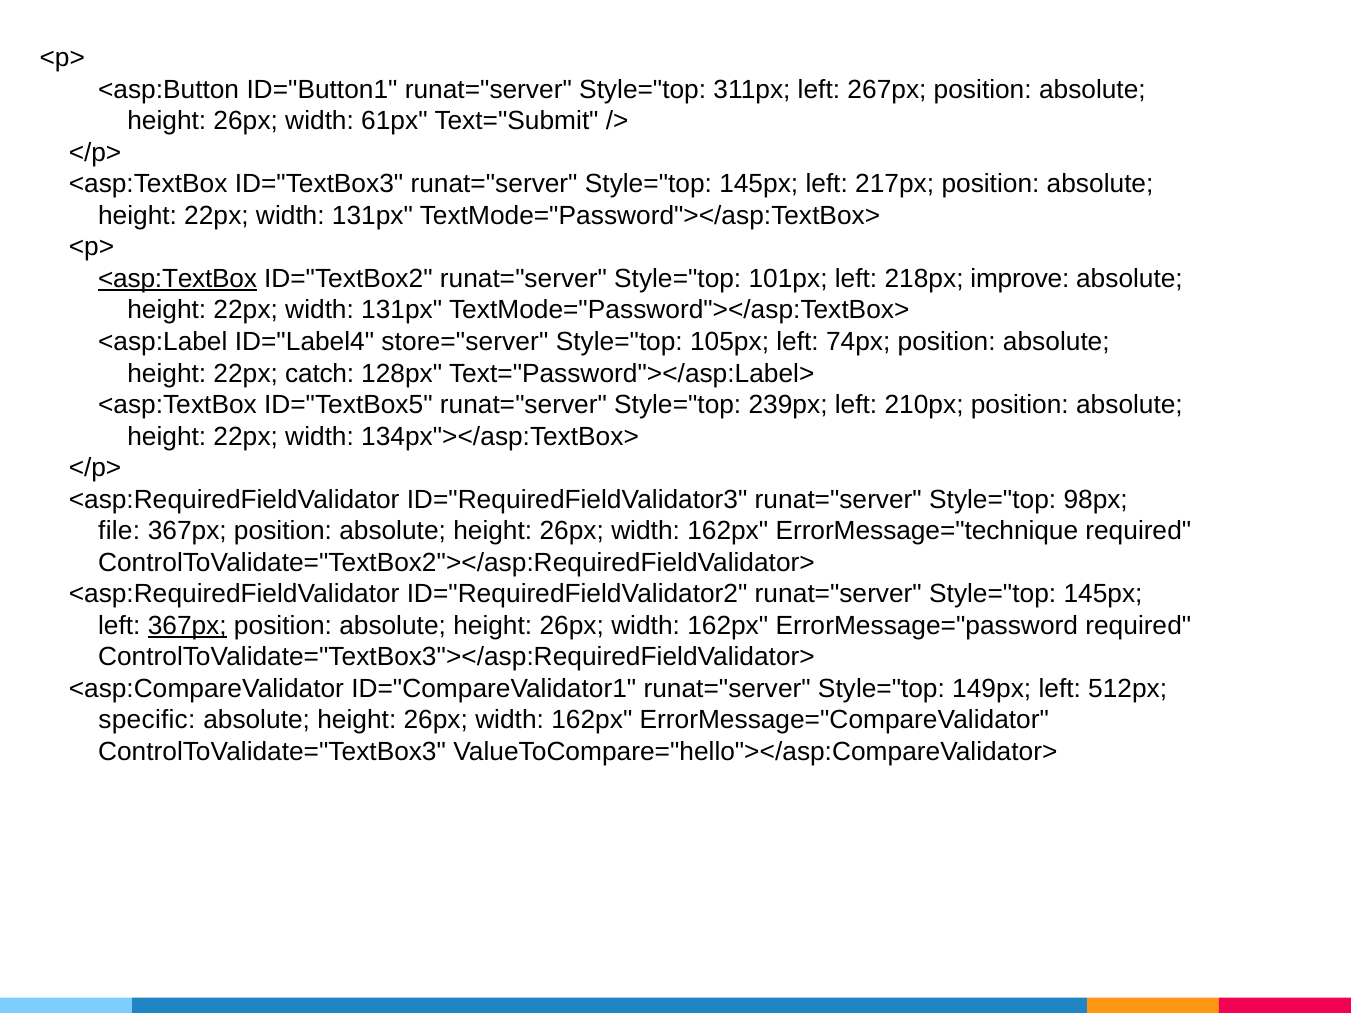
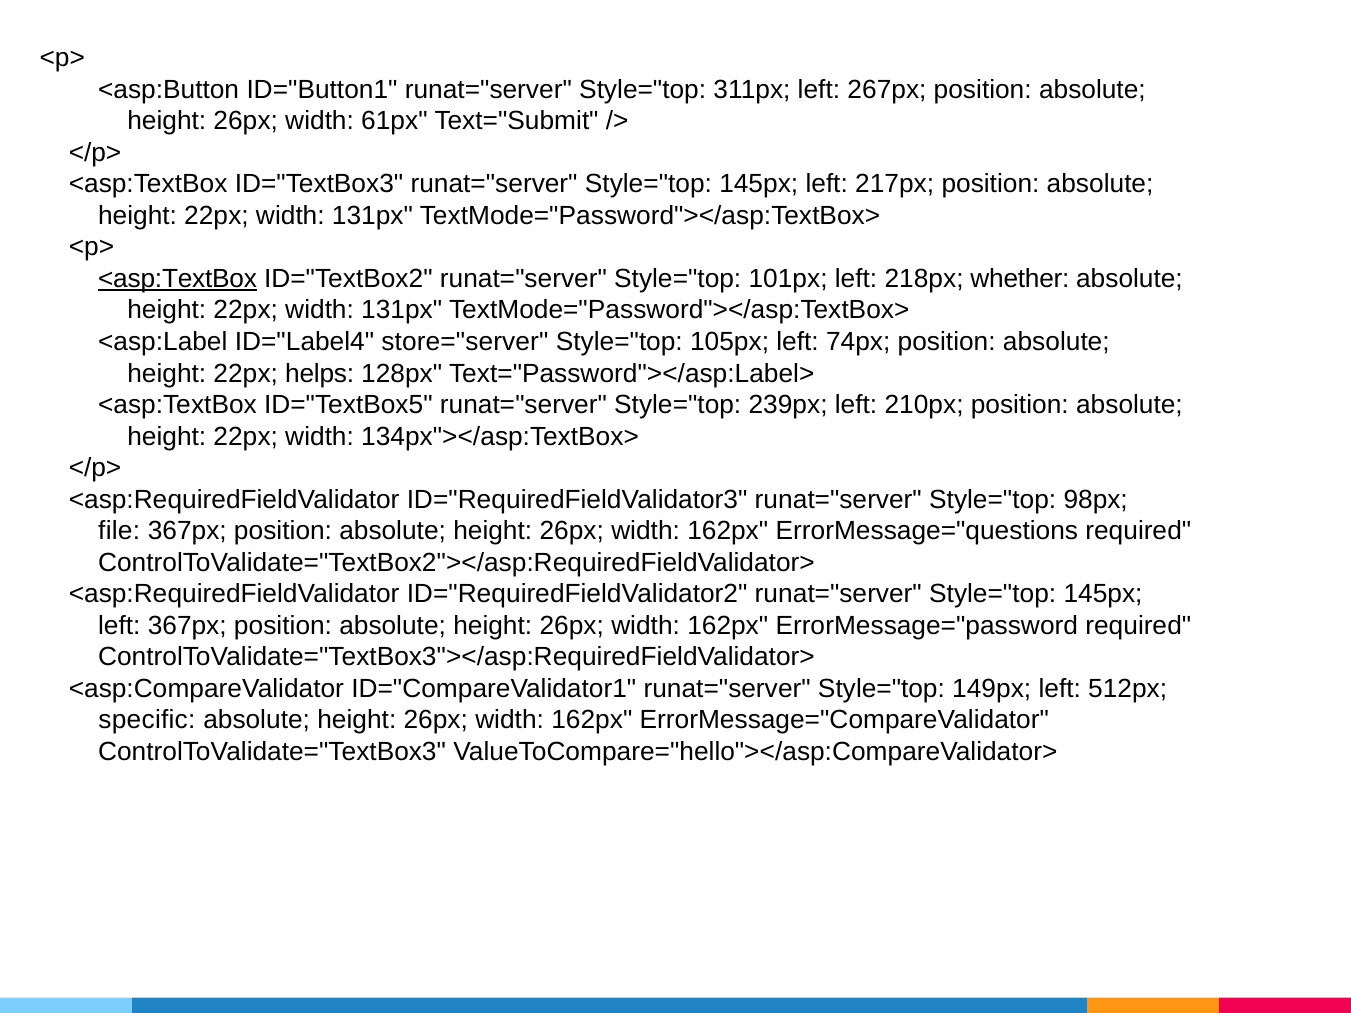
improve: improve -> whether
catch: catch -> helps
ErrorMessage="technique: ErrorMessage="technique -> ErrorMessage="questions
367px at (187, 626) underline: present -> none
